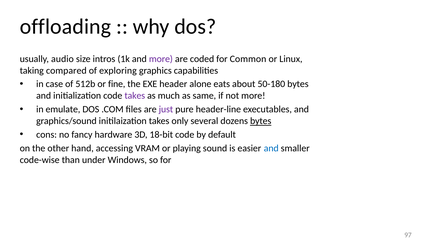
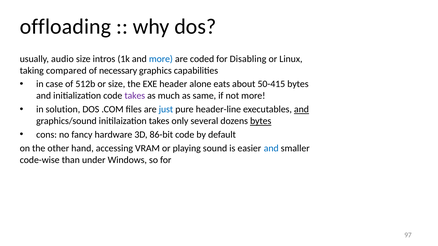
more at (161, 59) colour: purple -> blue
Common: Common -> Disabling
exploring: exploring -> necessary
or fine: fine -> size
50-180: 50-180 -> 50-415
emulate: emulate -> solution
just colour: purple -> blue
and at (301, 110) underline: none -> present
18-bit: 18-bit -> 86-bit
